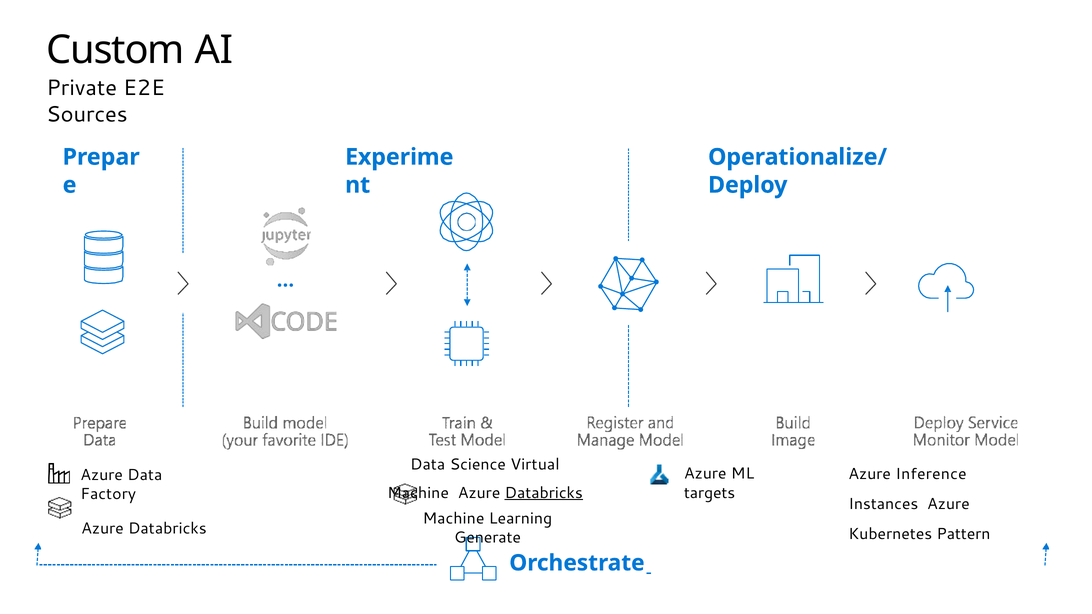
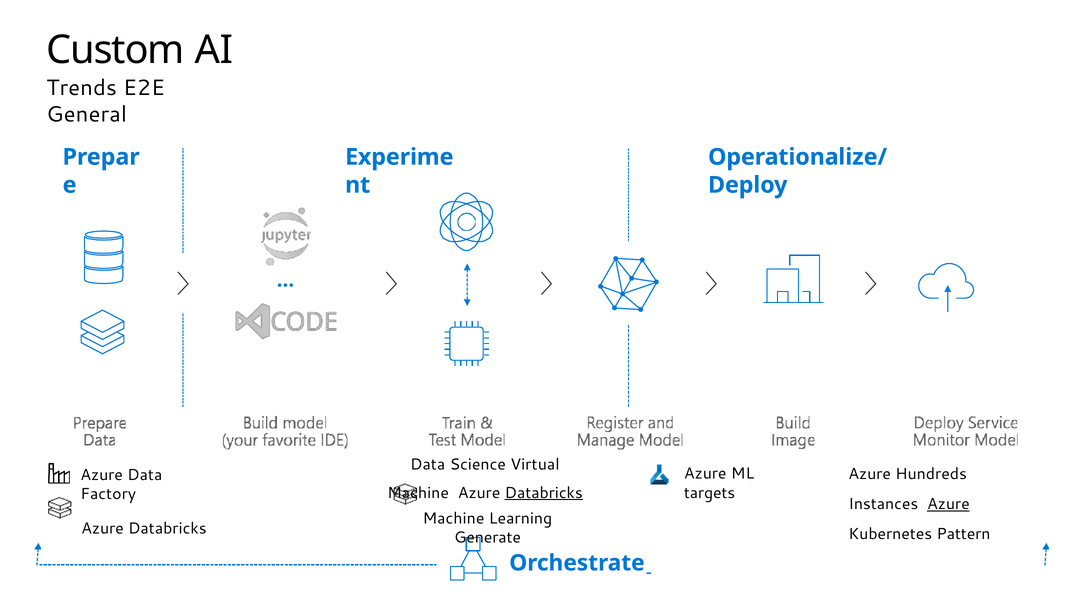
Private: Private -> Trends
Sources: Sources -> General
Inference: Inference -> Hundreds
Azure at (948, 504) underline: none -> present
